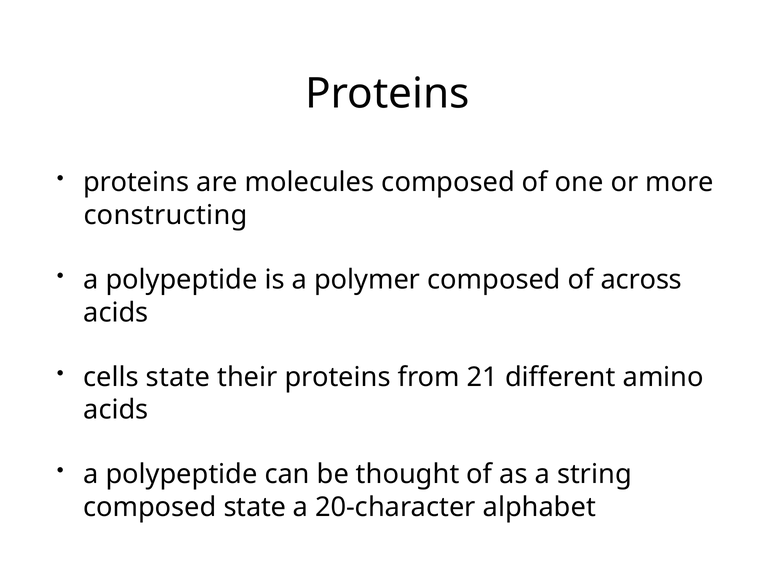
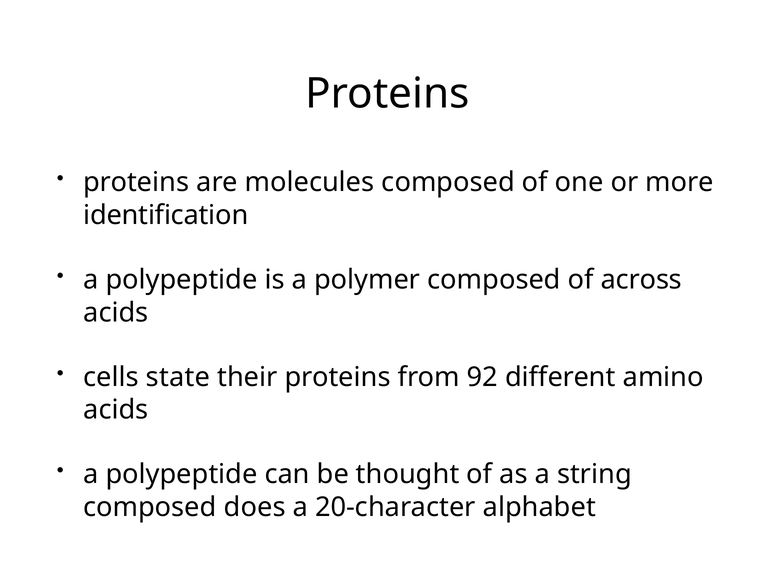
constructing: constructing -> identification
21: 21 -> 92
composed state: state -> does
